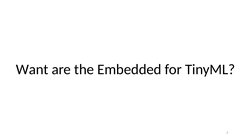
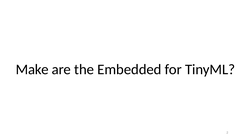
Want: Want -> Make
